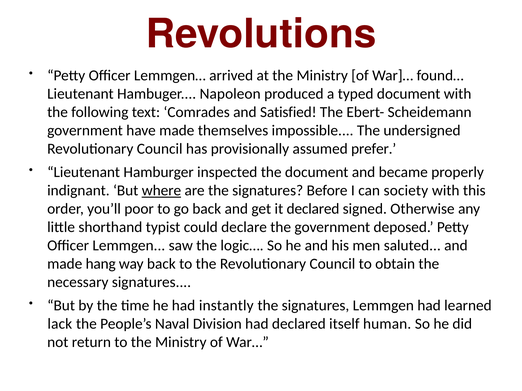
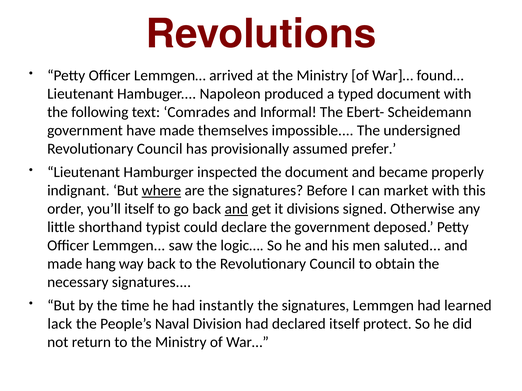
Satisfied: Satisfied -> Informal
society: society -> market
you’ll poor: poor -> itself
and at (236, 209) underline: none -> present
it declared: declared -> divisions
human: human -> protect
